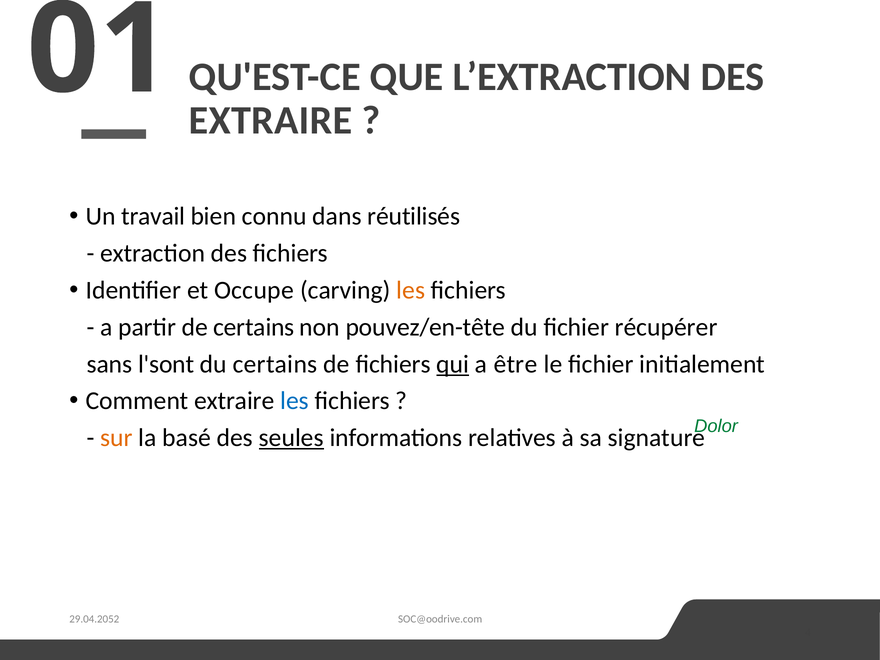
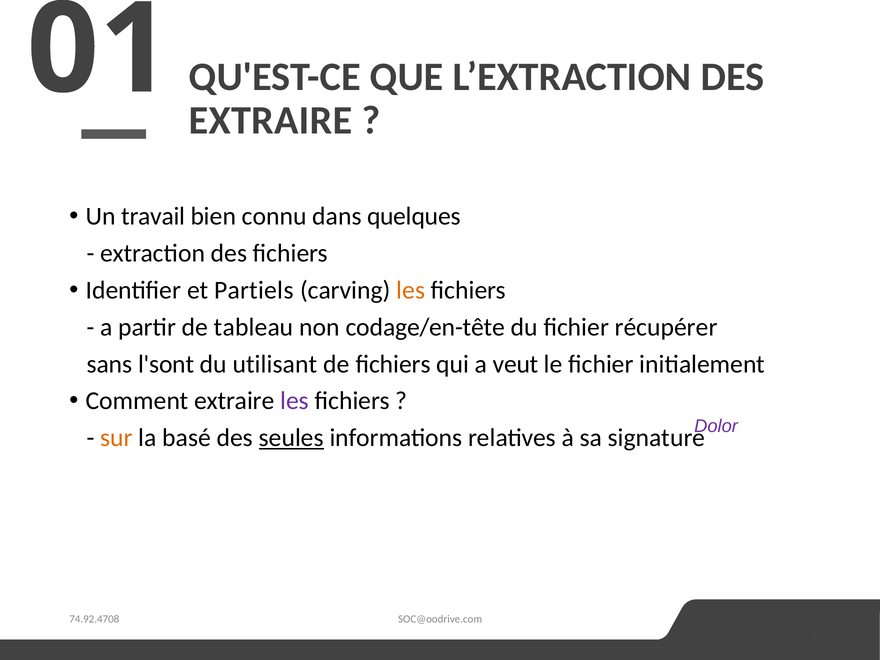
réutilisés: réutilisés -> quelques
Occupe: Occupe -> Partiels
de certains: certains -> tableau
pouvez/en-tête: pouvez/en-tête -> codage/en-tête
du certains: certains -> utilisant
qui underline: present -> none
être: être -> veut
les at (295, 401) colour: blue -> purple
Dolor colour: green -> purple
29.04.2052: 29.04.2052 -> 74.92.4708
